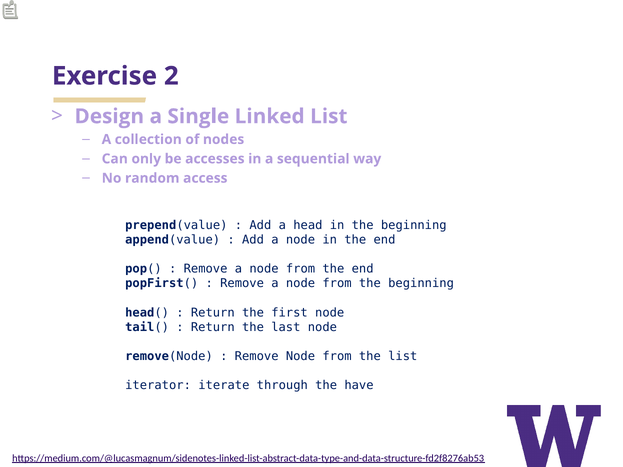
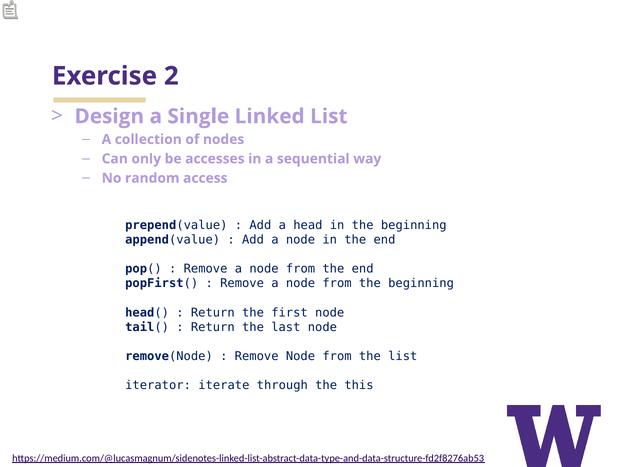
have: have -> this
